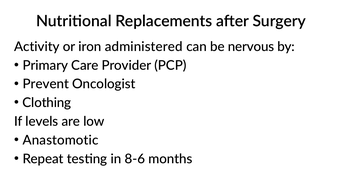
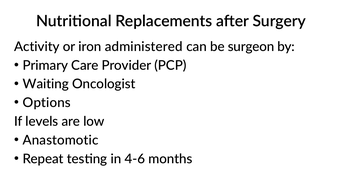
nervous: nervous -> surgeon
Prevent: Prevent -> Waiting
Clothing: Clothing -> Options
8-6: 8-6 -> 4-6
